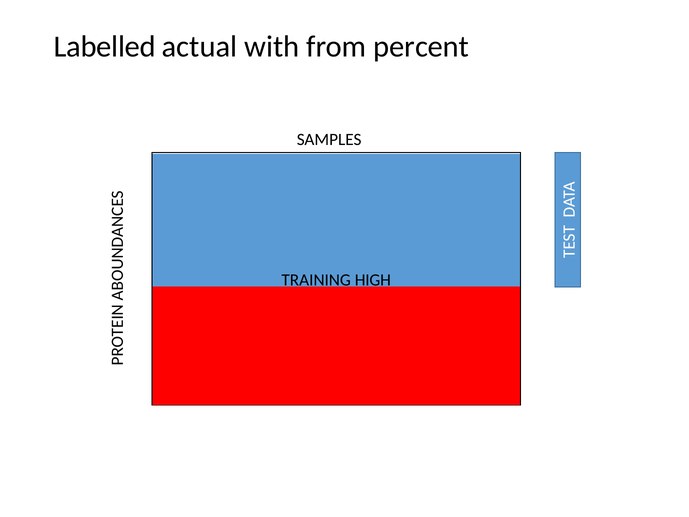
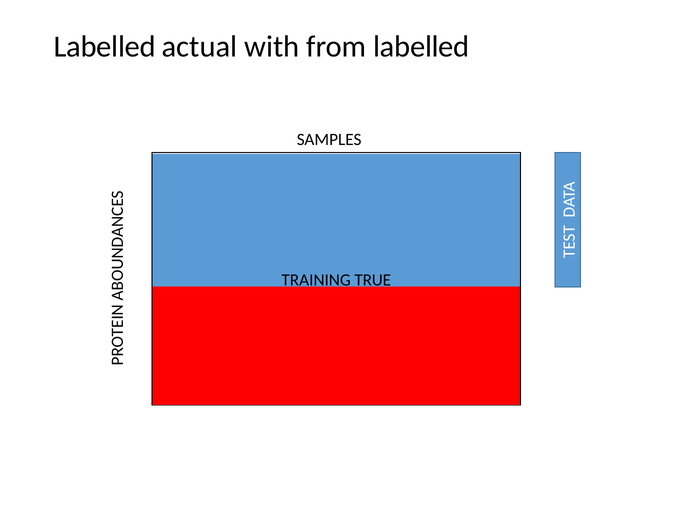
from percent: percent -> labelled
HIGH: HIGH -> TRUE
